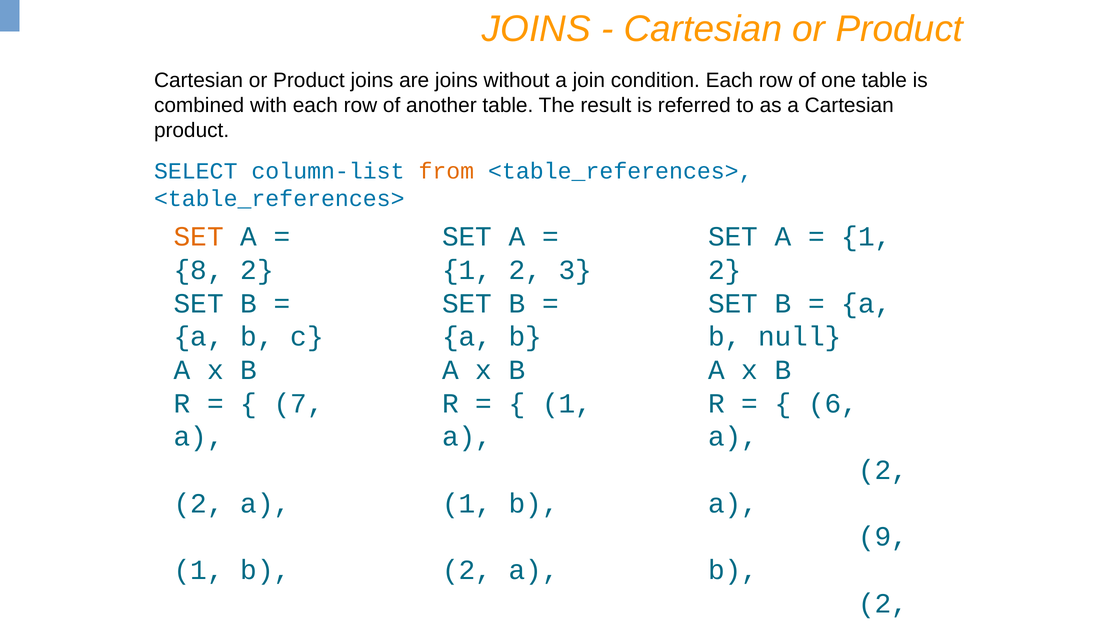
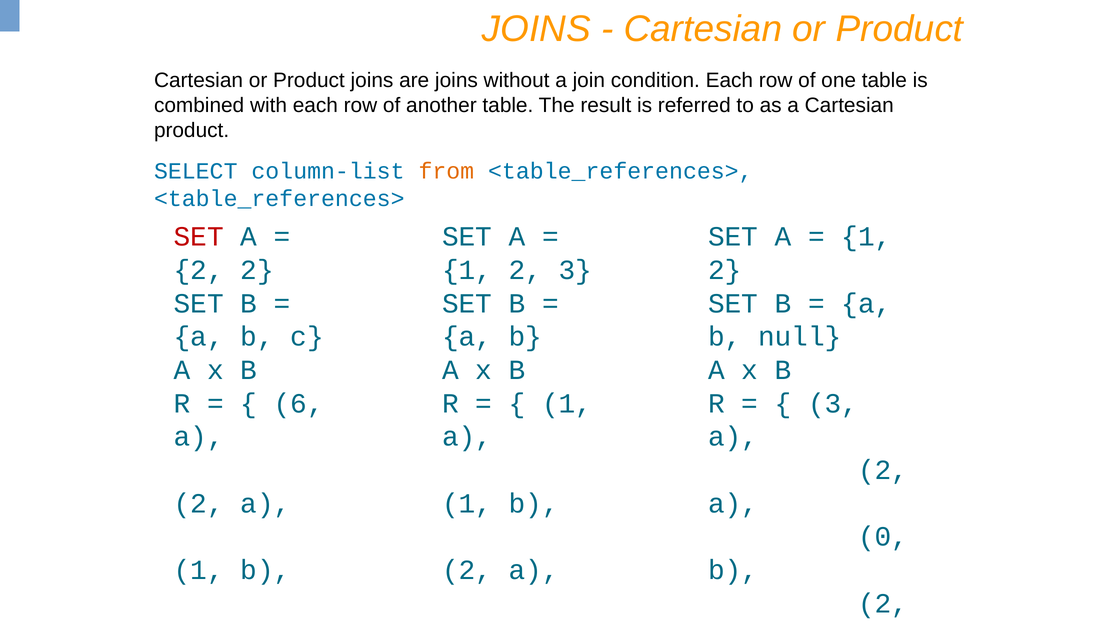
SET at (199, 237) colour: orange -> red
8 at (199, 270): 8 -> 2
7: 7 -> 6
6 at (833, 403): 6 -> 3
9: 9 -> 0
